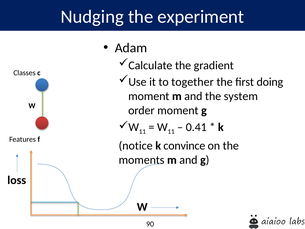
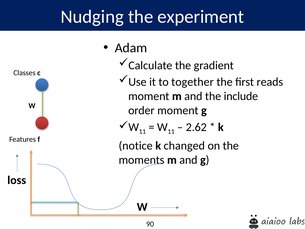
doing: doing -> reads
system: system -> include
0.41: 0.41 -> 2.62
convince: convince -> changed
